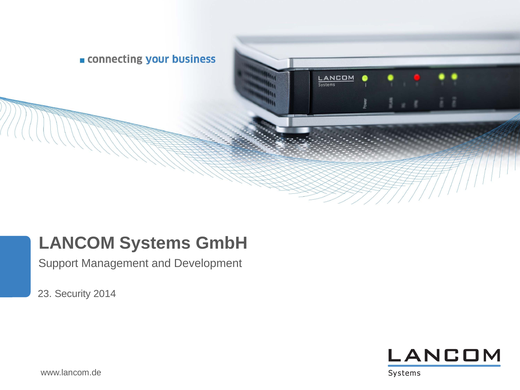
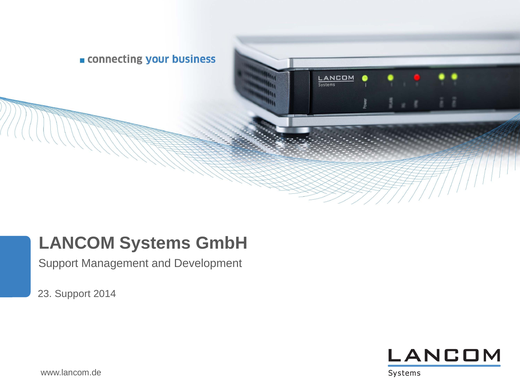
23 Security: Security -> Support
